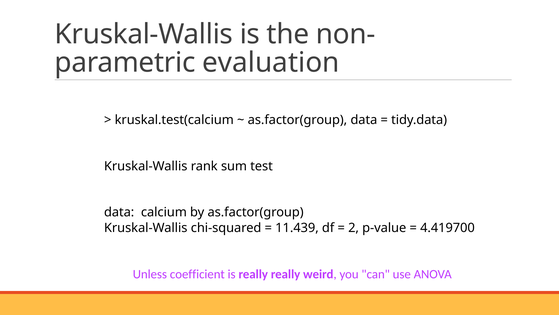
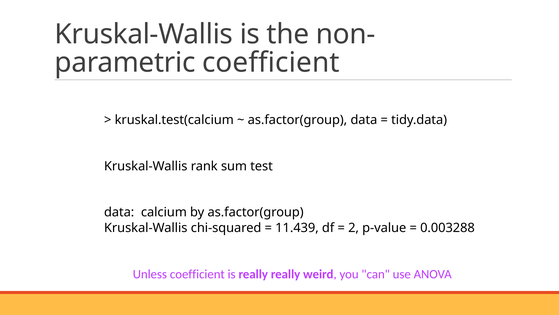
evaluation at (271, 63): evaluation -> coefficient
4.419700: 4.419700 -> 0.003288
